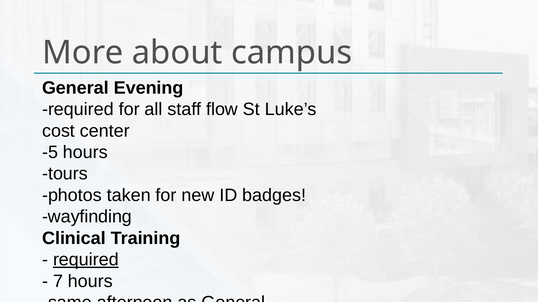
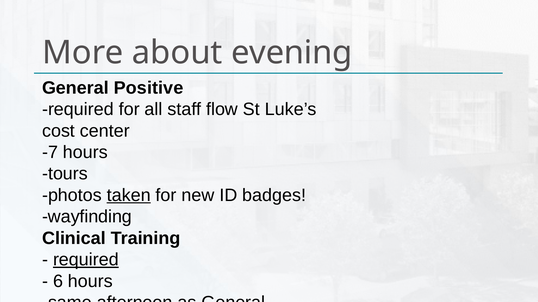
campus: campus -> evening
Evening: Evening -> Positive
-5: -5 -> -7
taken underline: none -> present
7: 7 -> 6
